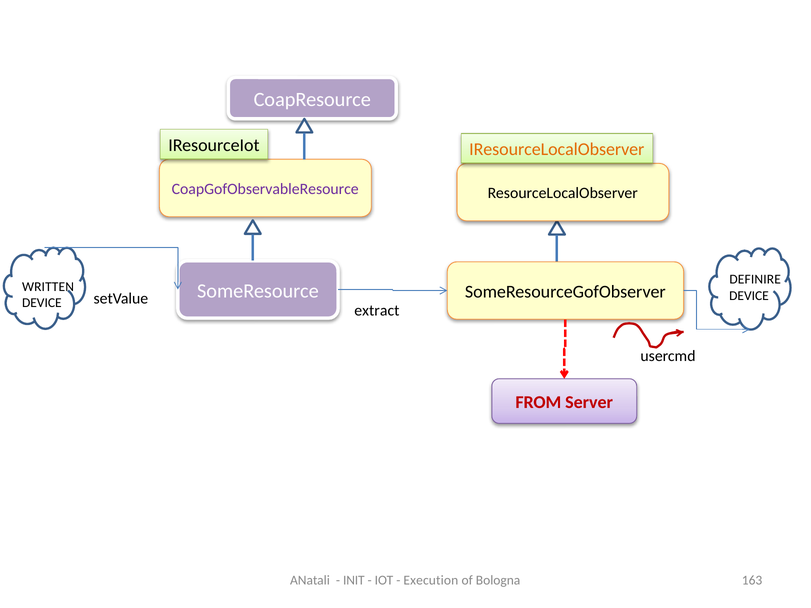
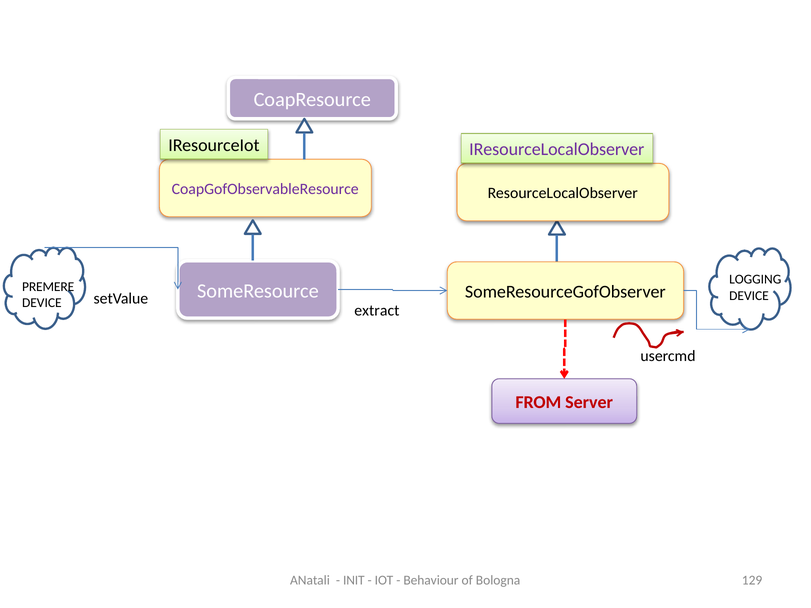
IResourceLocalObserver colour: orange -> purple
DEFINIRE: DEFINIRE -> LOGGING
WRITTEN: WRITTEN -> PREMERE
Execution: Execution -> Behaviour
163: 163 -> 129
